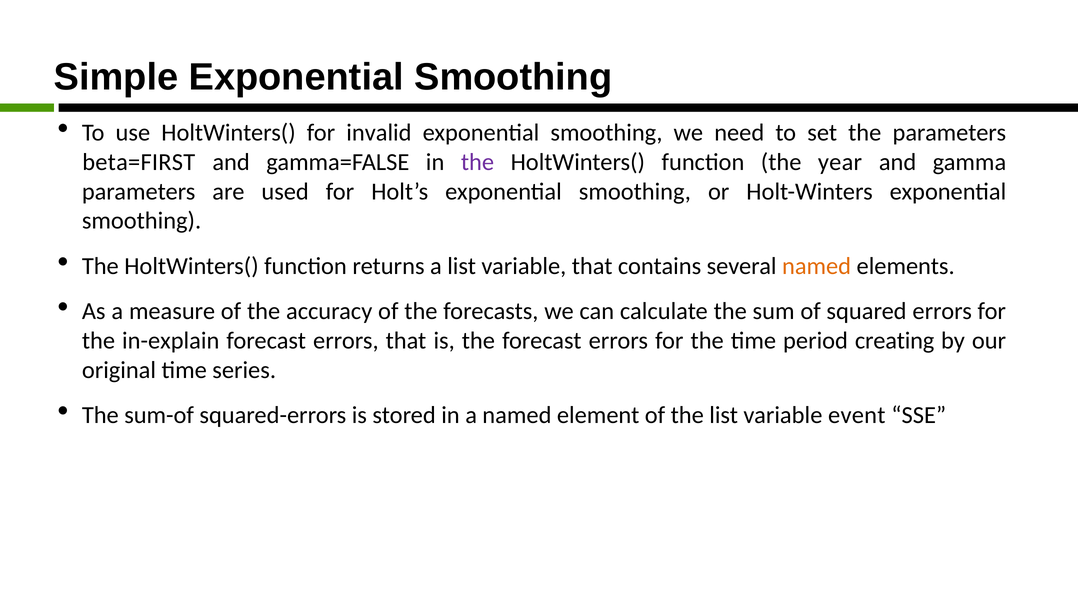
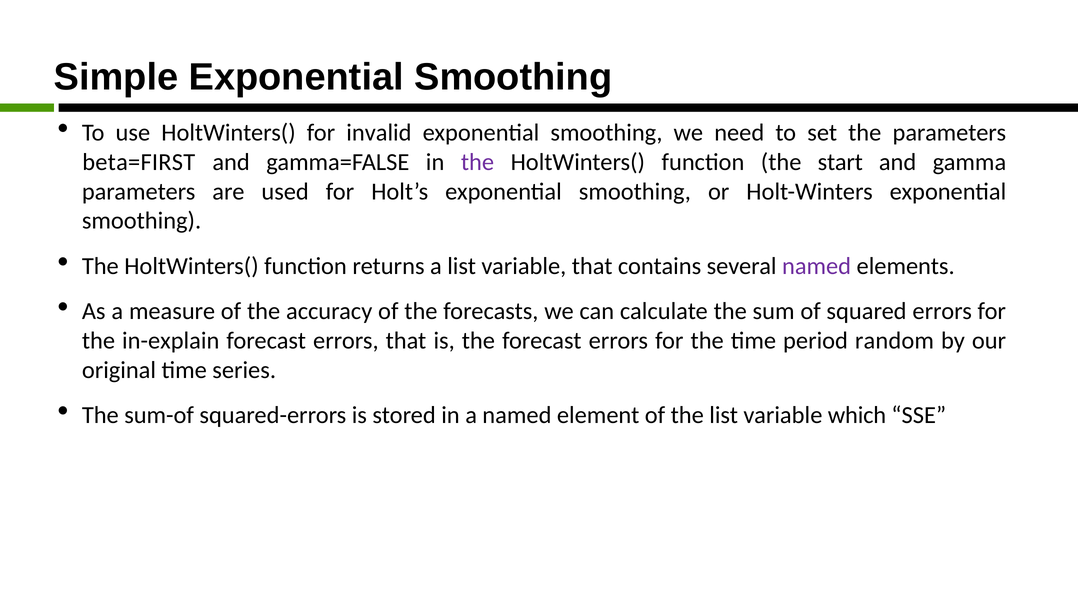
year: year -> start
named at (817, 266) colour: orange -> purple
creating: creating -> random
event: event -> which
